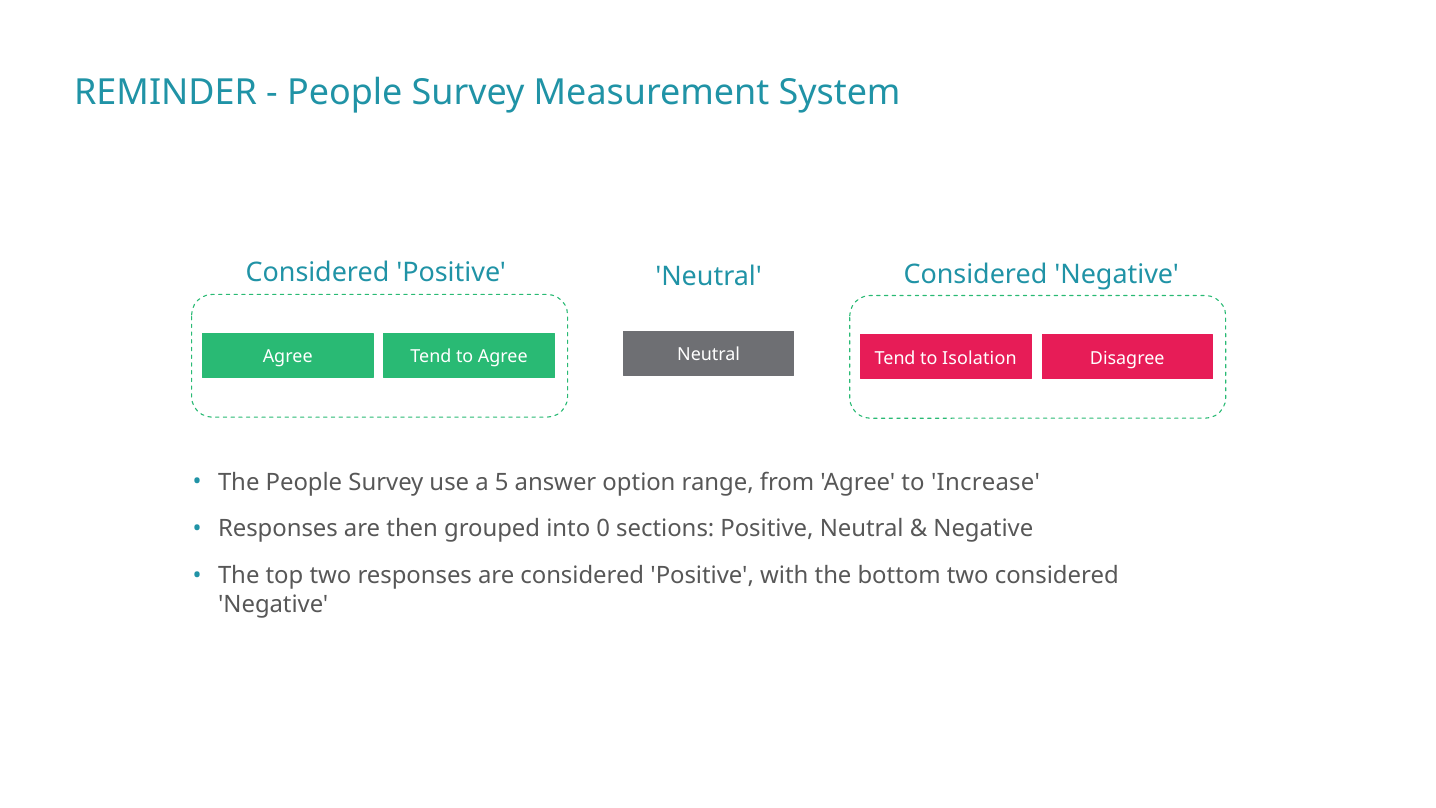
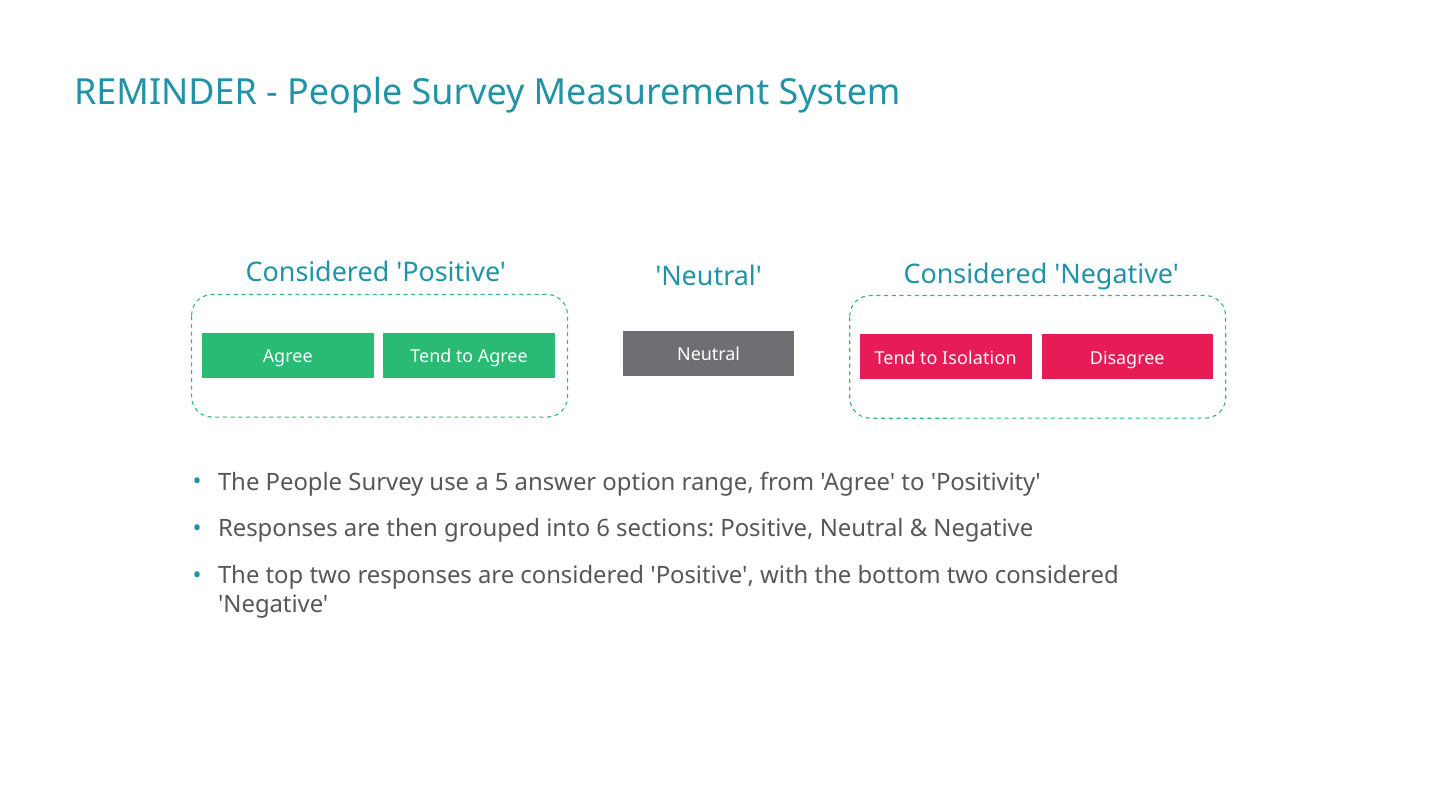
Increase: Increase -> Positivity
0: 0 -> 6
